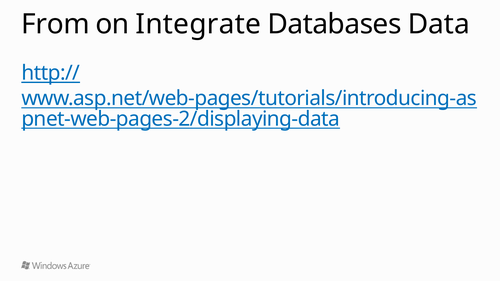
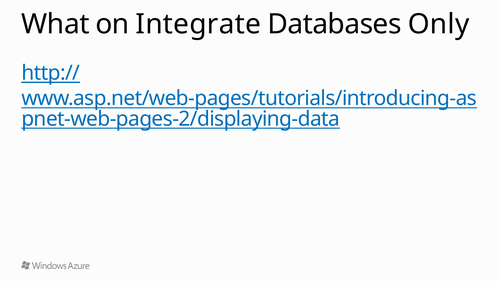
From: From -> What
Data: Data -> Only
